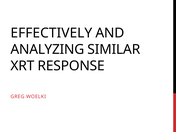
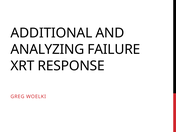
EFFECTIVELY: EFFECTIVELY -> ADDITIONAL
SIMILAR: SIMILAR -> FAILURE
